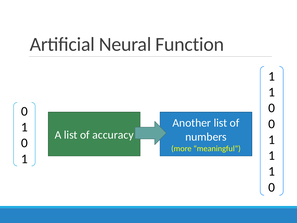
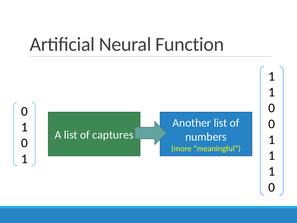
accuracy: accuracy -> captures
